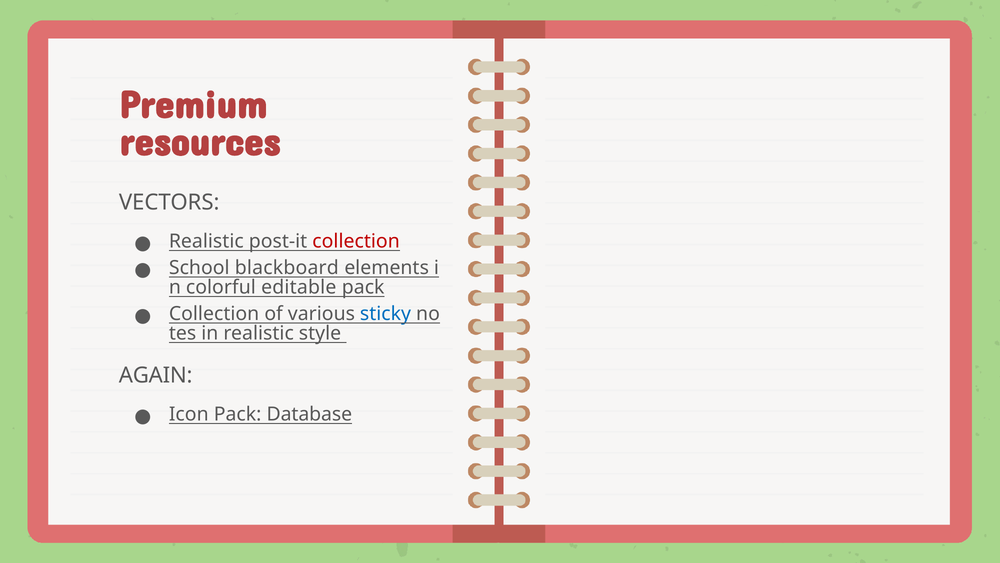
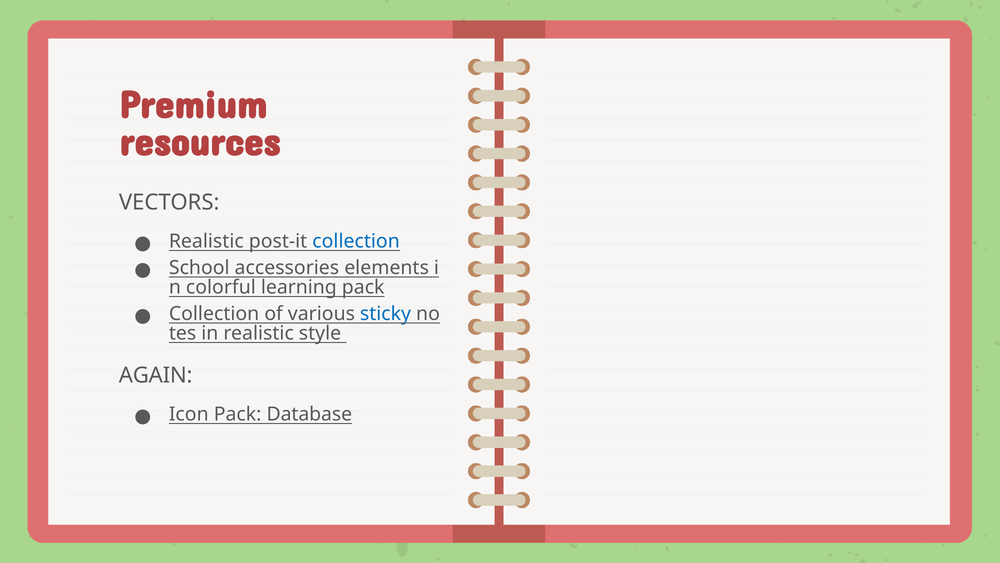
collection at (356, 241) colour: red -> blue
blackboard: blackboard -> accessories
editable: editable -> learning
